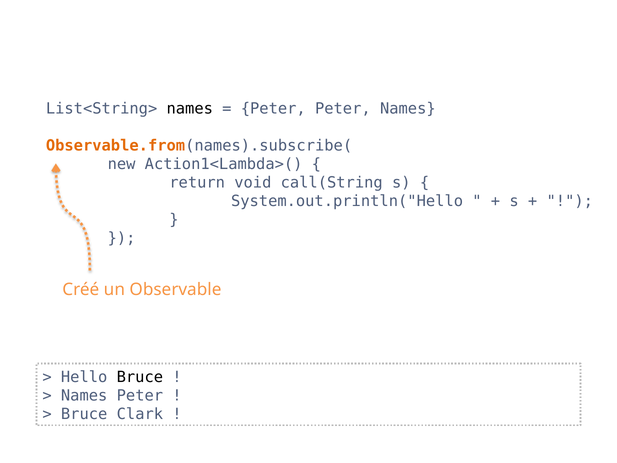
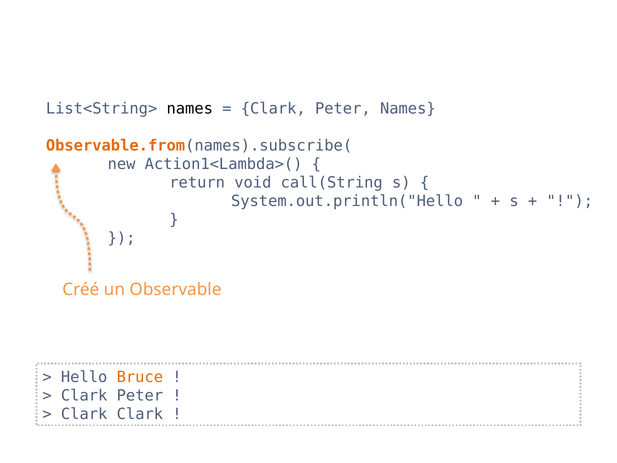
Peter at (273, 109): Peter -> Clark
Bruce at (140, 377) colour: black -> orange
Names at (84, 395): Names -> Clark
Bruce at (84, 414): Bruce -> Clark
